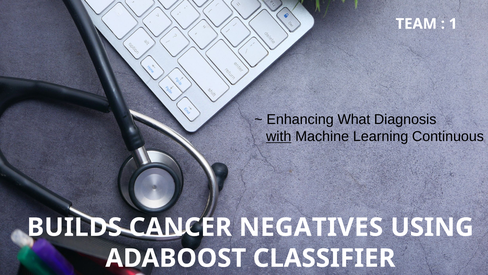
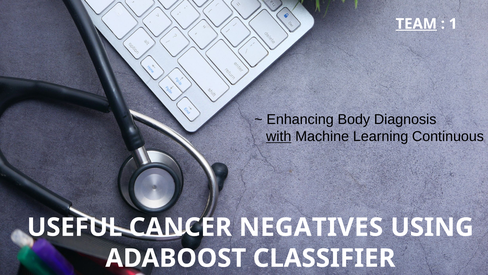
TEAM underline: none -> present
What: What -> Body
BUILDS: BUILDS -> USEFUL
